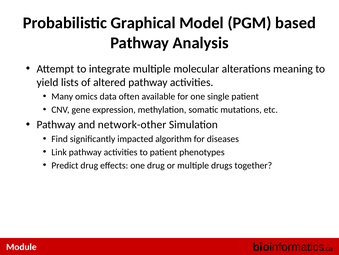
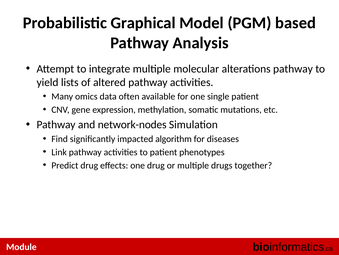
alterations meaning: meaning -> pathway
network-other: network-other -> network-nodes
